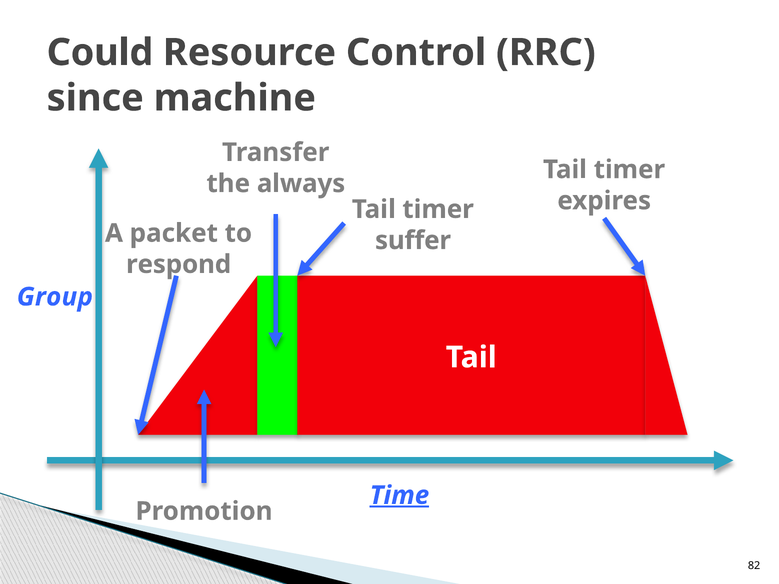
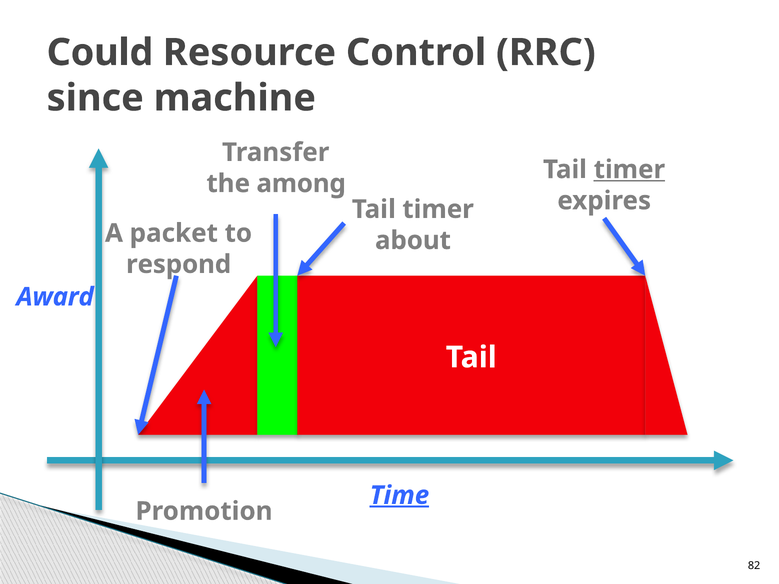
timer at (629, 170) underline: none -> present
always: always -> among
suffer: suffer -> about
Group: Group -> Award
